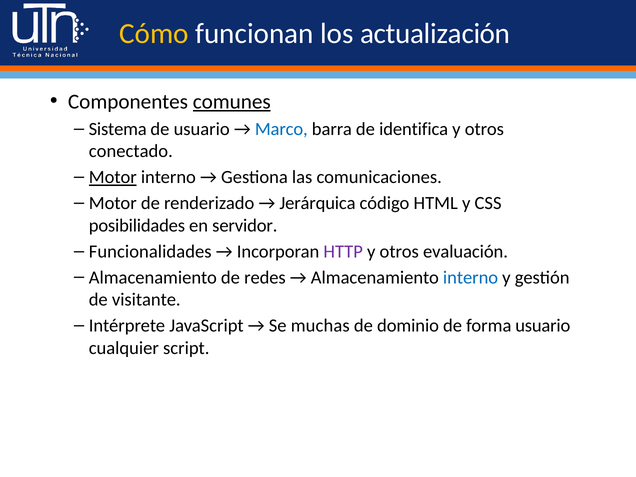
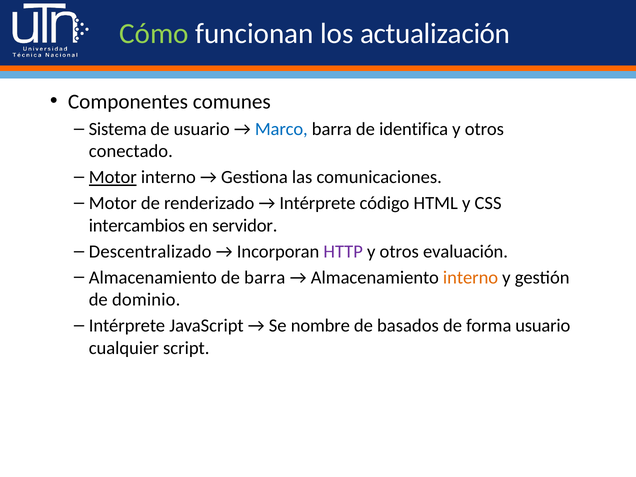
Cómo colour: yellow -> light green
comunes underline: present -> none
Jerárquica at (317, 203): Jerárquica -> Intérprete
posibilidades: posibilidades -> intercambios
Funcionalidades: Funcionalidades -> Descentralizado
de redes: redes -> barra
interno at (471, 277) colour: blue -> orange
visitante: visitante -> dominio
muchas: muchas -> nombre
dominio: dominio -> basados
